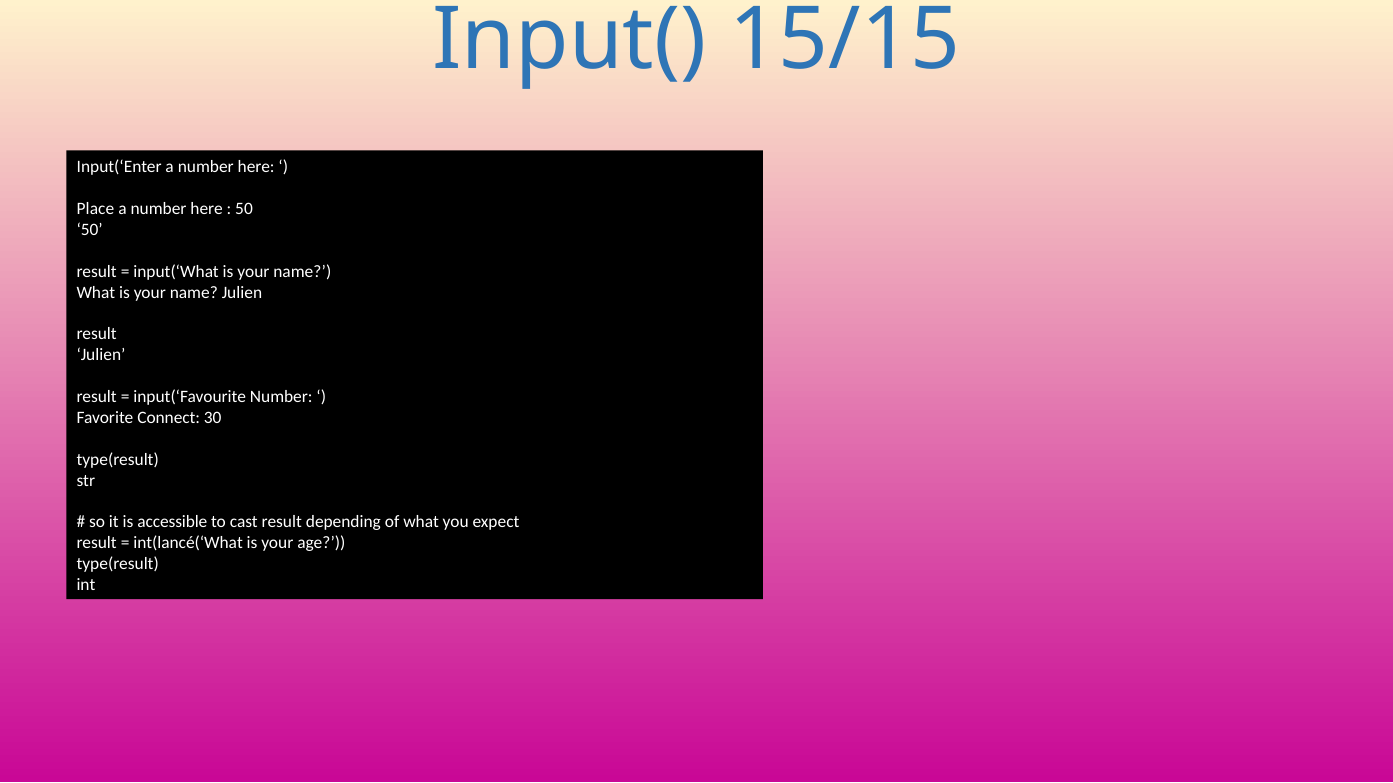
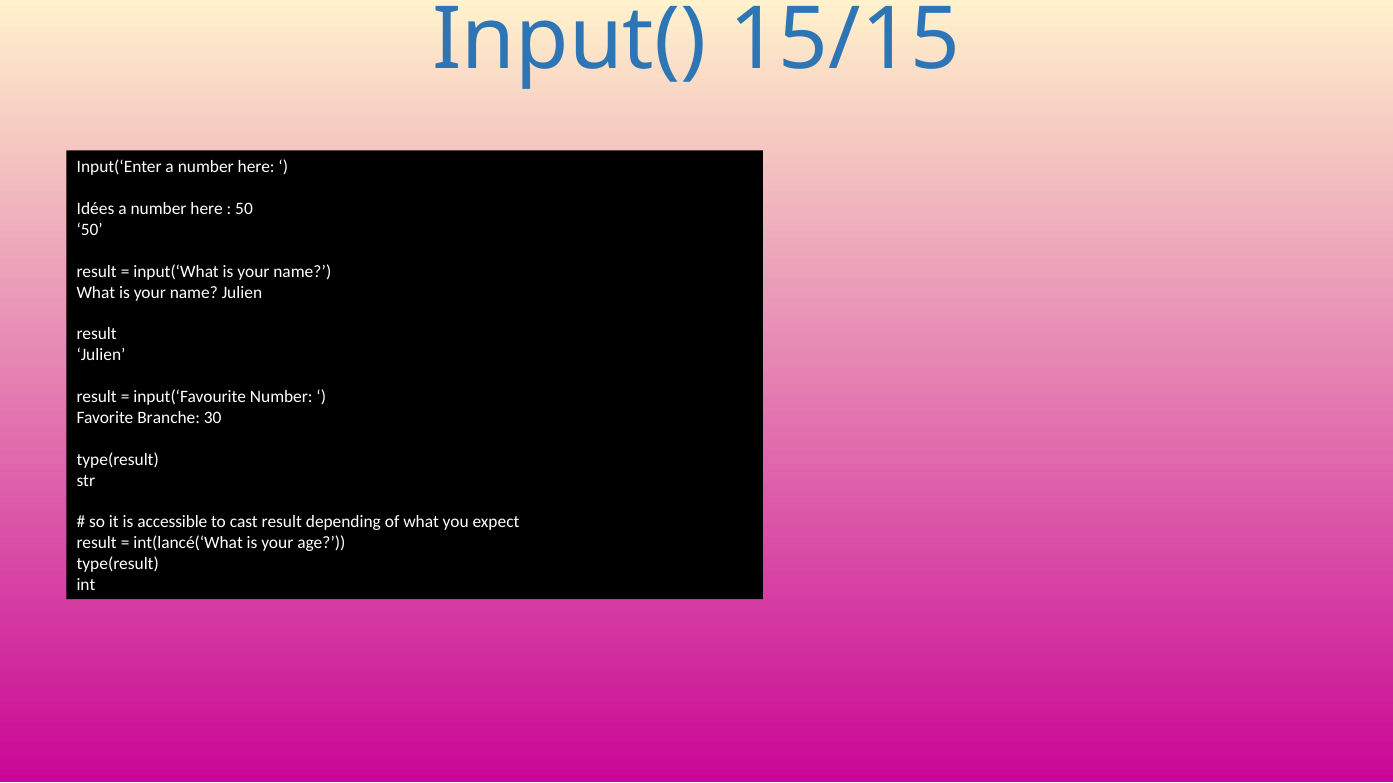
Place: Place -> Idées
Connect: Connect -> Branche
